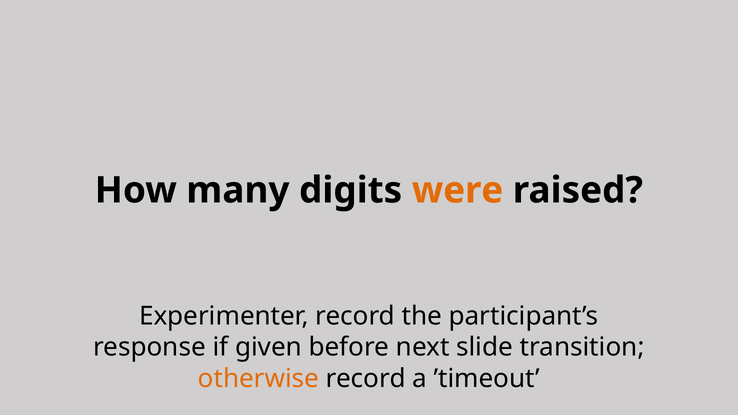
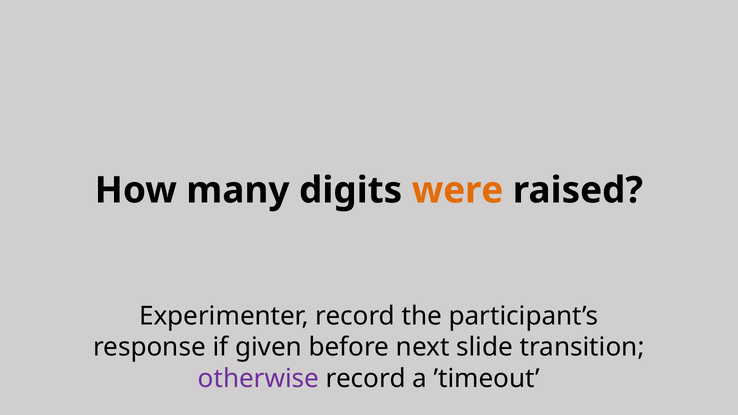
otherwise colour: orange -> purple
